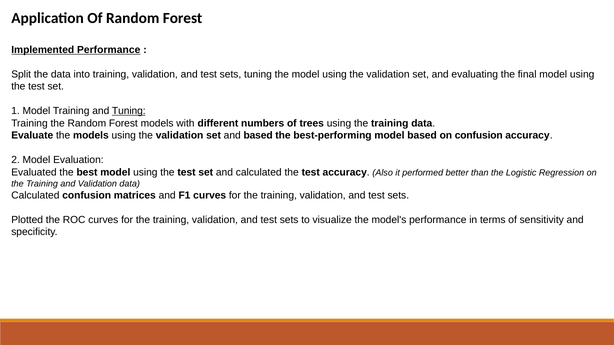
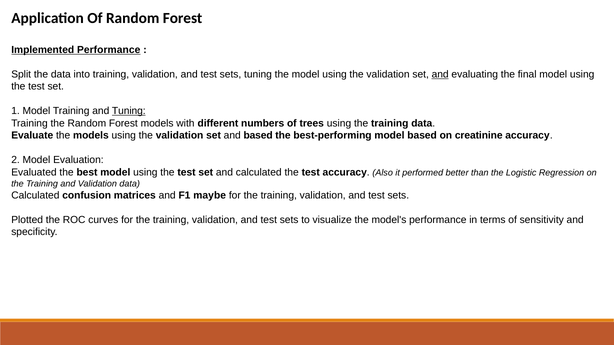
and at (440, 74) underline: none -> present
on confusion: confusion -> creatinine
F1 curves: curves -> maybe
